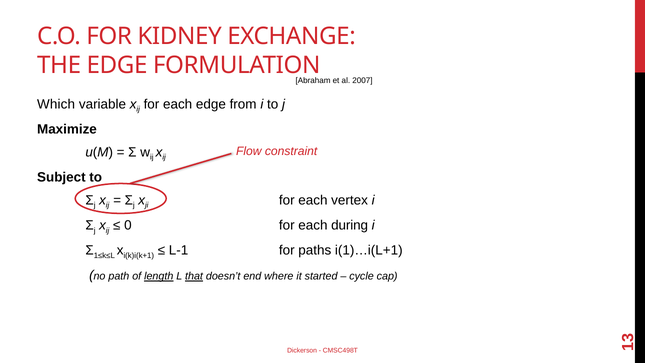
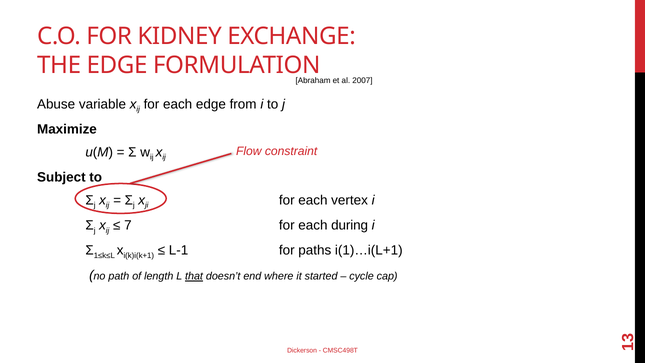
Which: Which -> Abuse
0: 0 -> 7
length underline: present -> none
